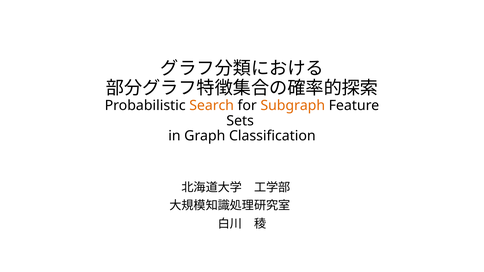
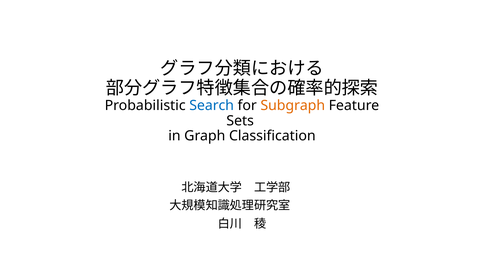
Search colour: orange -> blue
